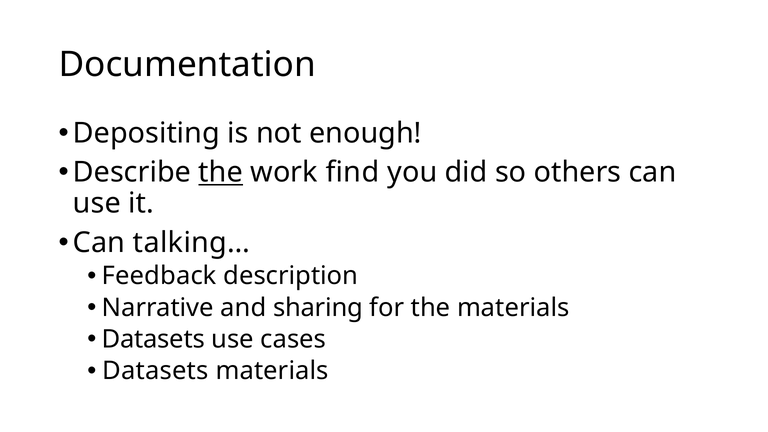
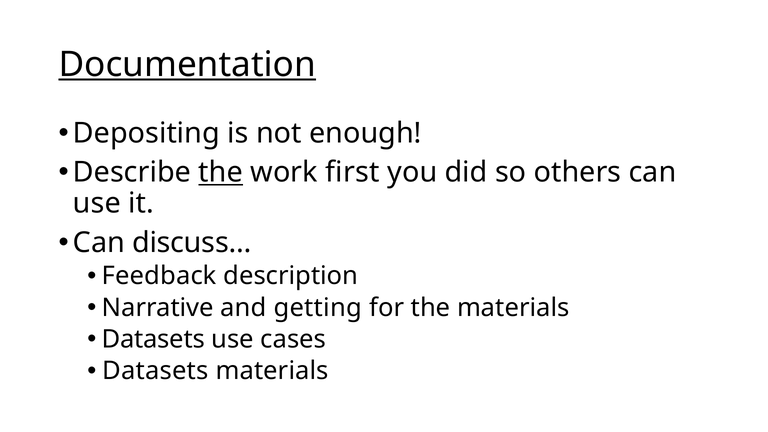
Documentation underline: none -> present
find: find -> first
talking…: talking… -> discuss…
sharing: sharing -> getting
